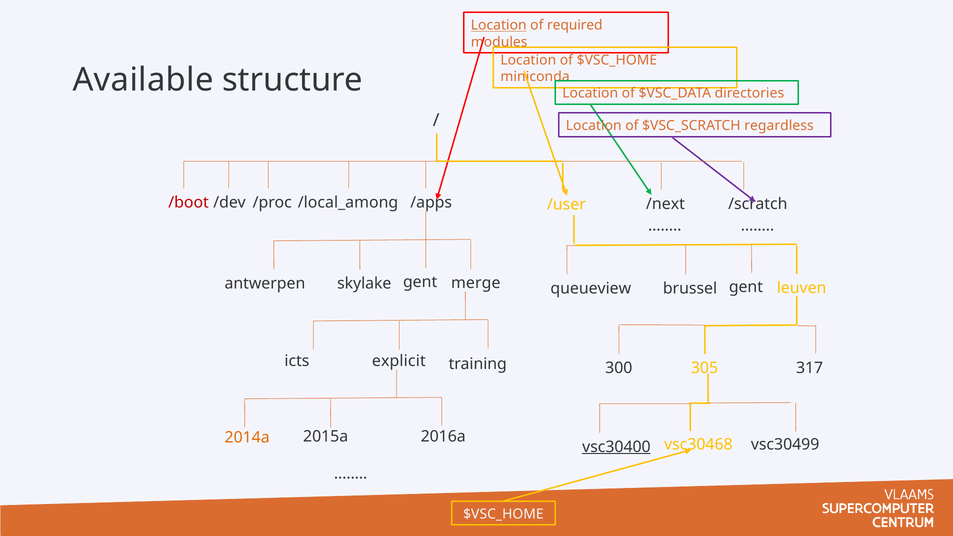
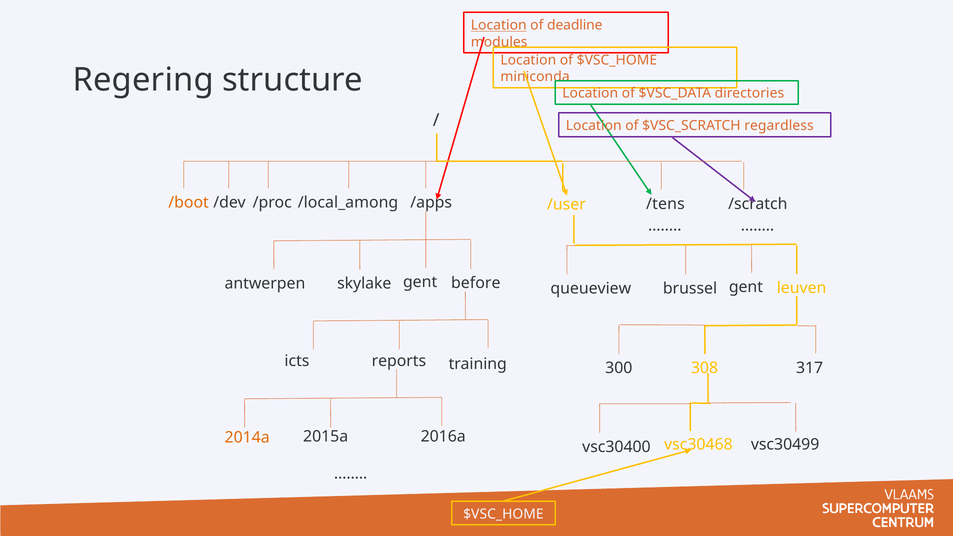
required: required -> deadline
Available: Available -> Regering
/boot colour: red -> orange
/next: /next -> /tens
merge: merge -> before
explicit: explicit -> reports
305: 305 -> 308
vsc30400 underline: present -> none
